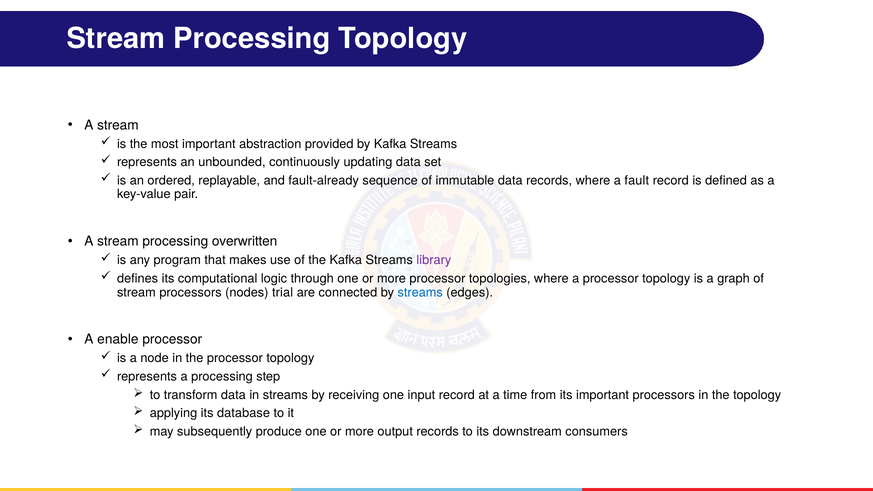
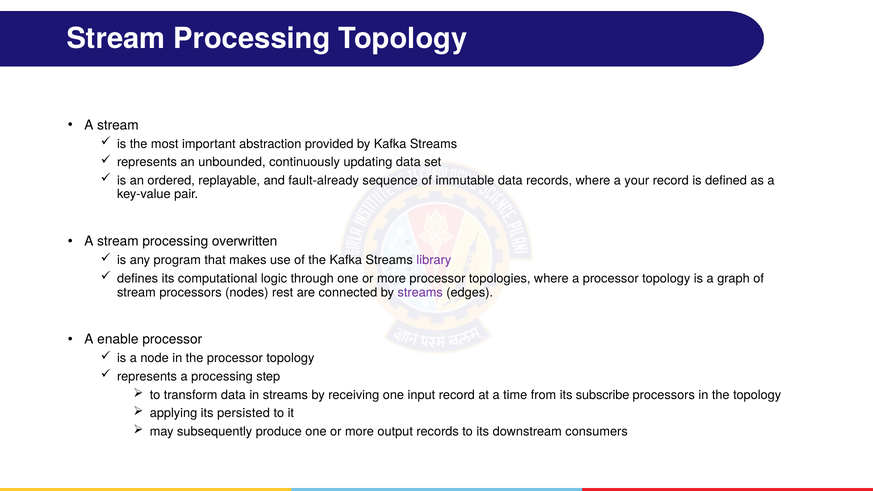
fault: fault -> your
trial: trial -> rest
streams at (420, 292) colour: blue -> purple
its important: important -> subscribe
database: database -> persisted
